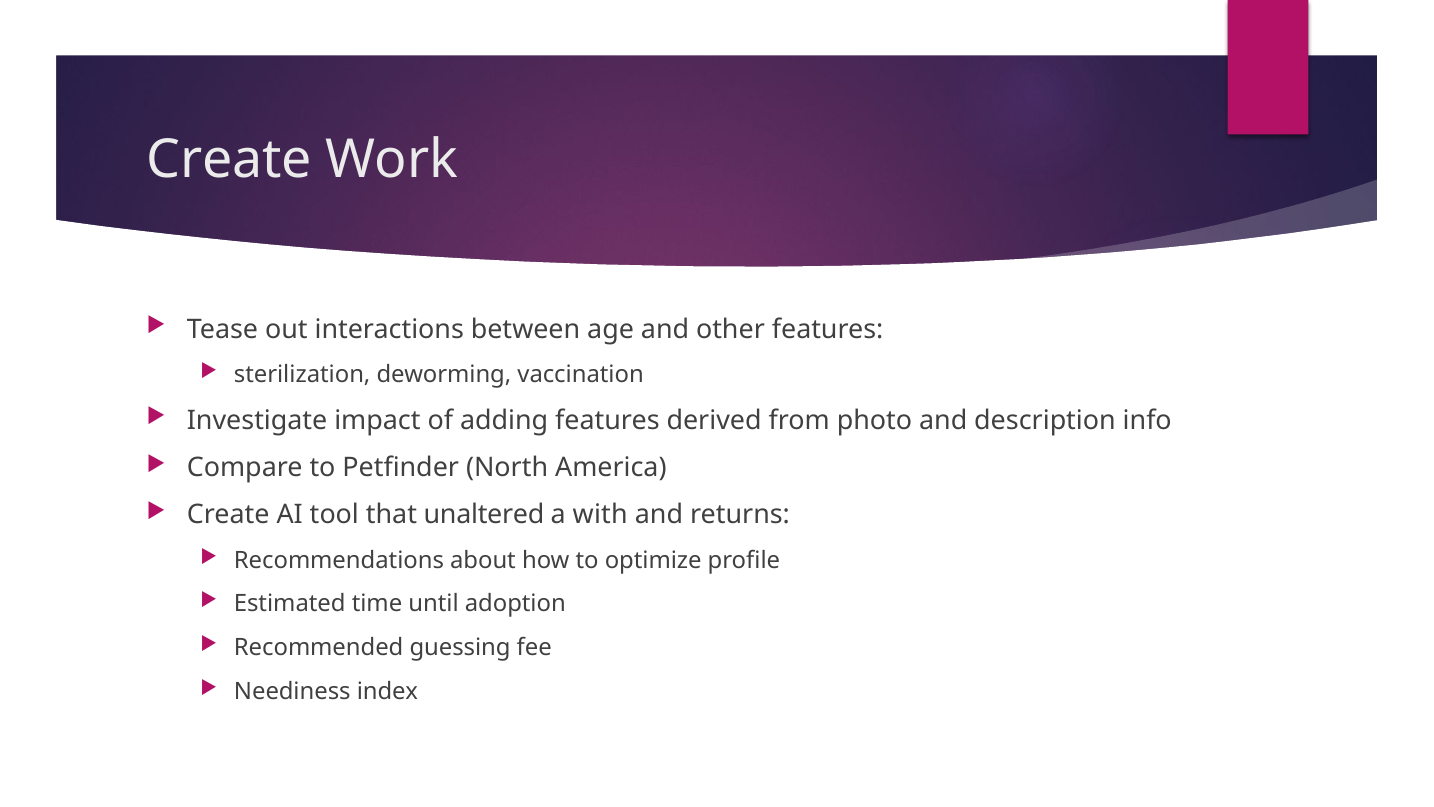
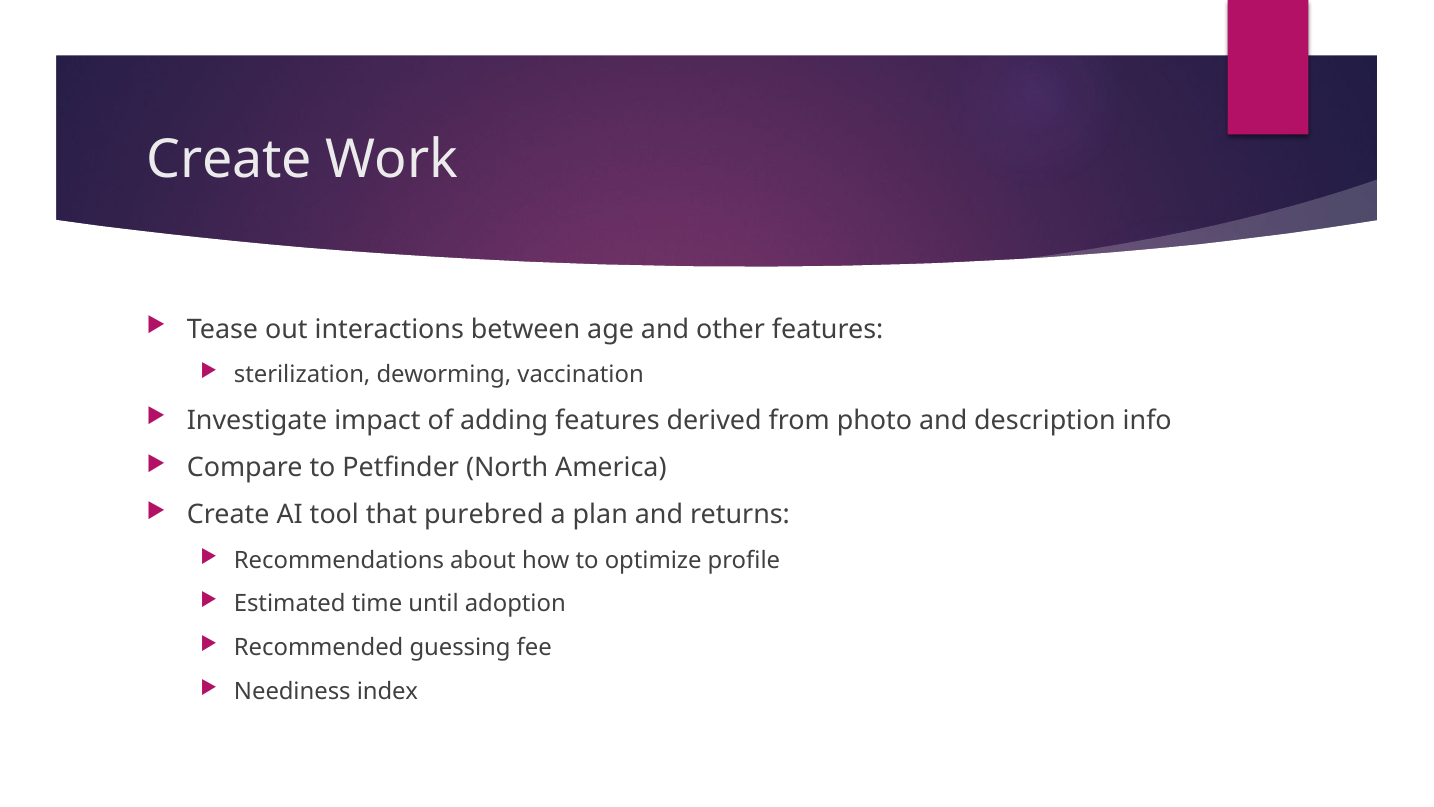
unaltered: unaltered -> purebred
with: with -> plan
